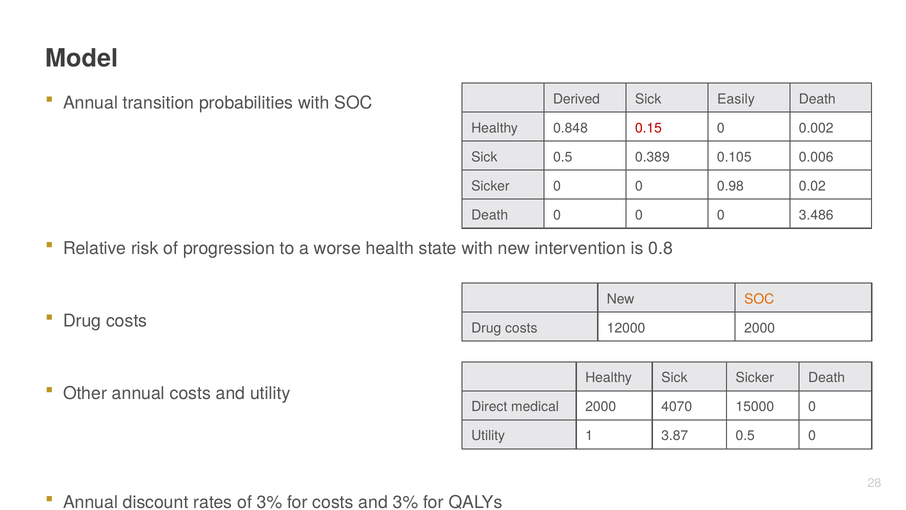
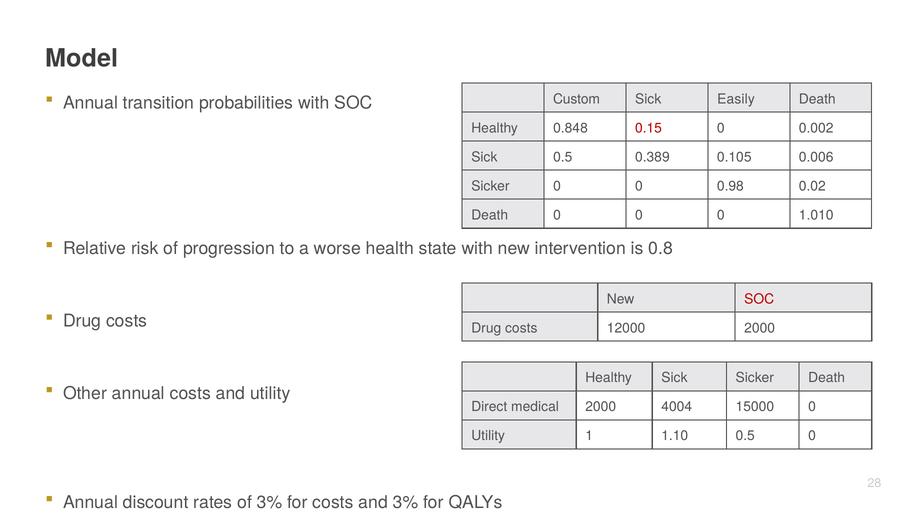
Derived: Derived -> Custom
3.486: 3.486 -> 1.010
SOC at (759, 299) colour: orange -> red
4070: 4070 -> 4004
3.87: 3.87 -> 1.10
